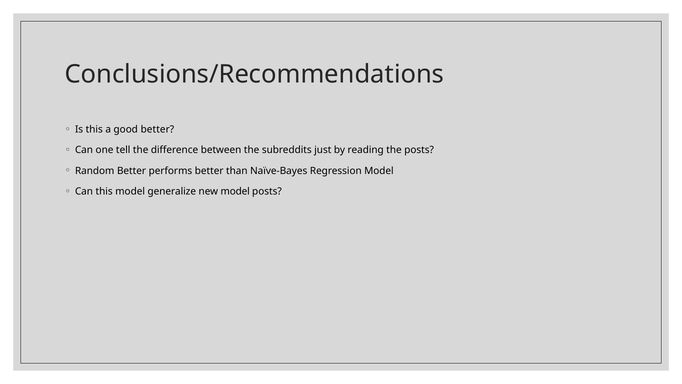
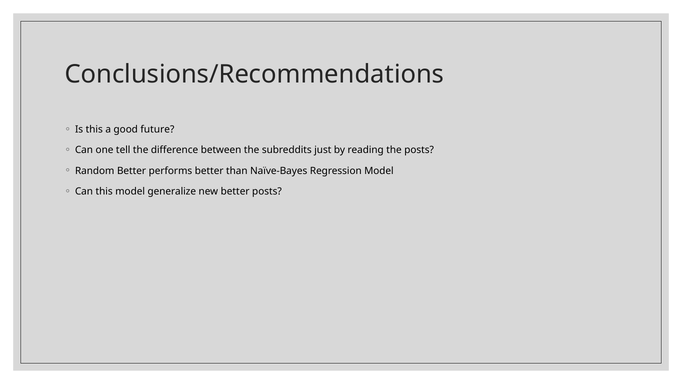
good better: better -> future
new model: model -> better
